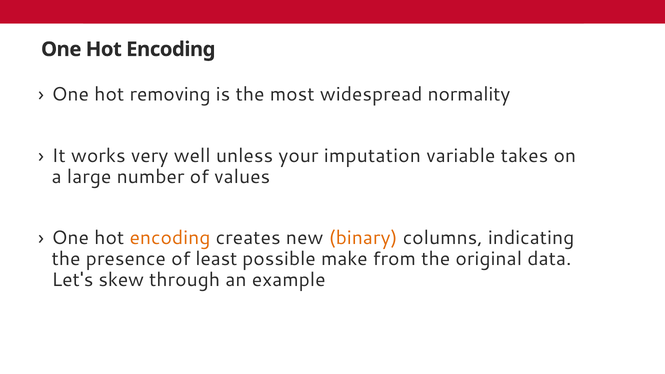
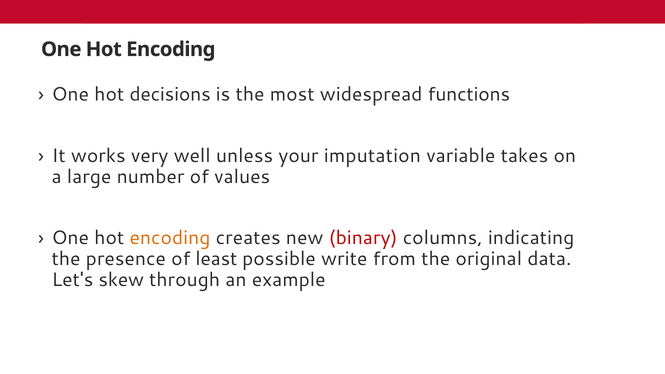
removing: removing -> decisions
normality: normality -> functions
binary colour: orange -> red
make: make -> write
